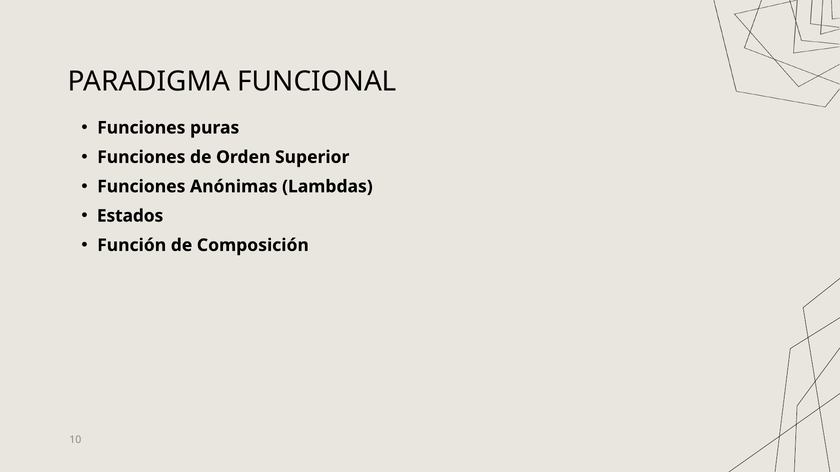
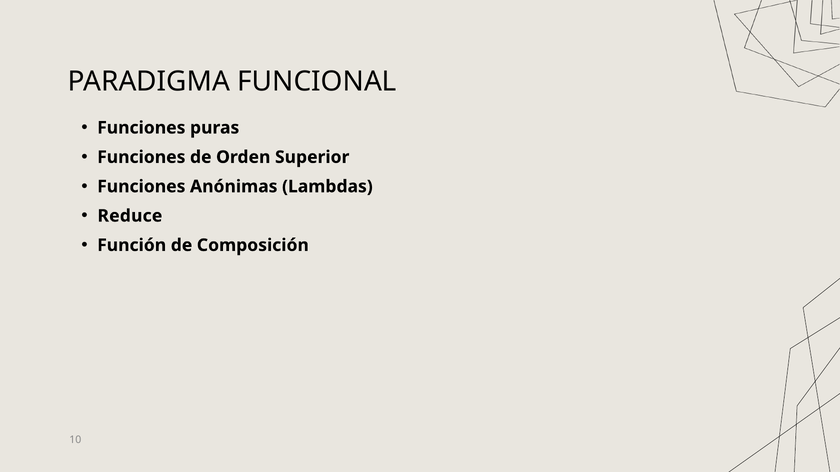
Estados: Estados -> Reduce
